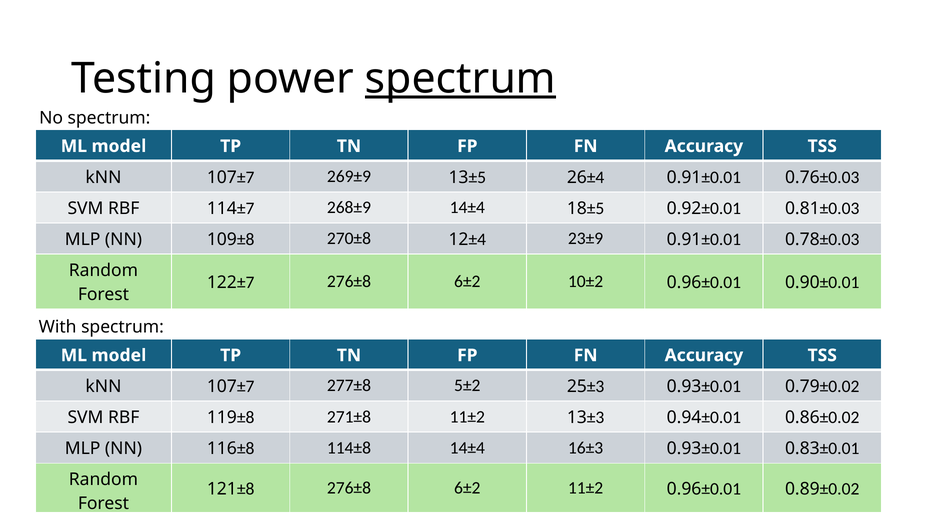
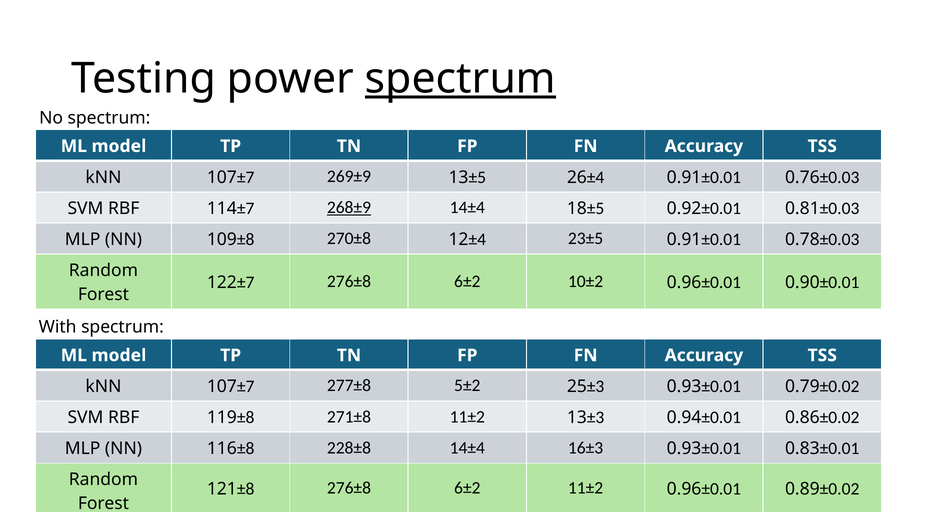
268±9 underline: none -> present
23±9: 23±9 -> 23±5
114±8: 114±8 -> 228±8
